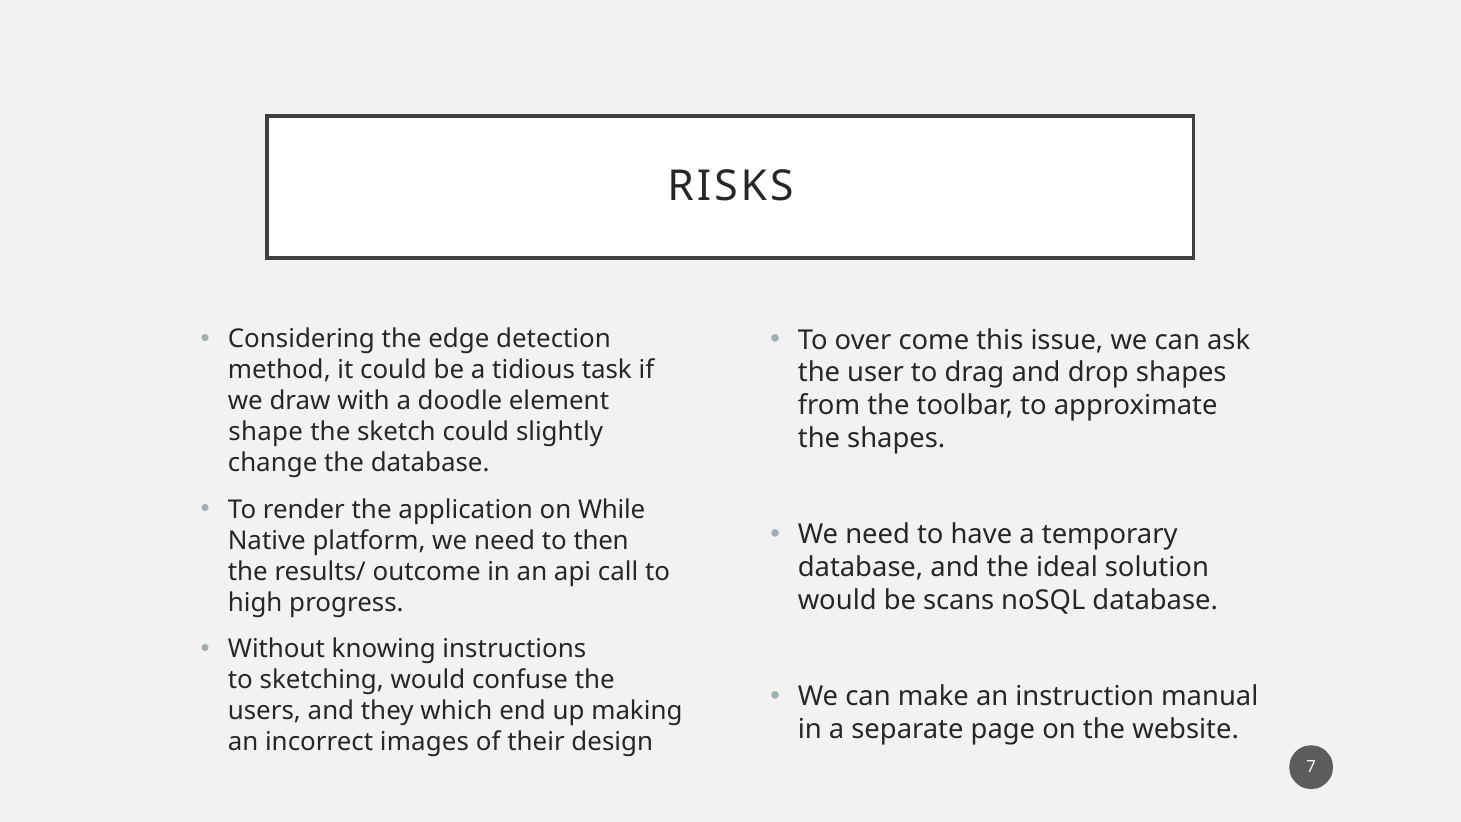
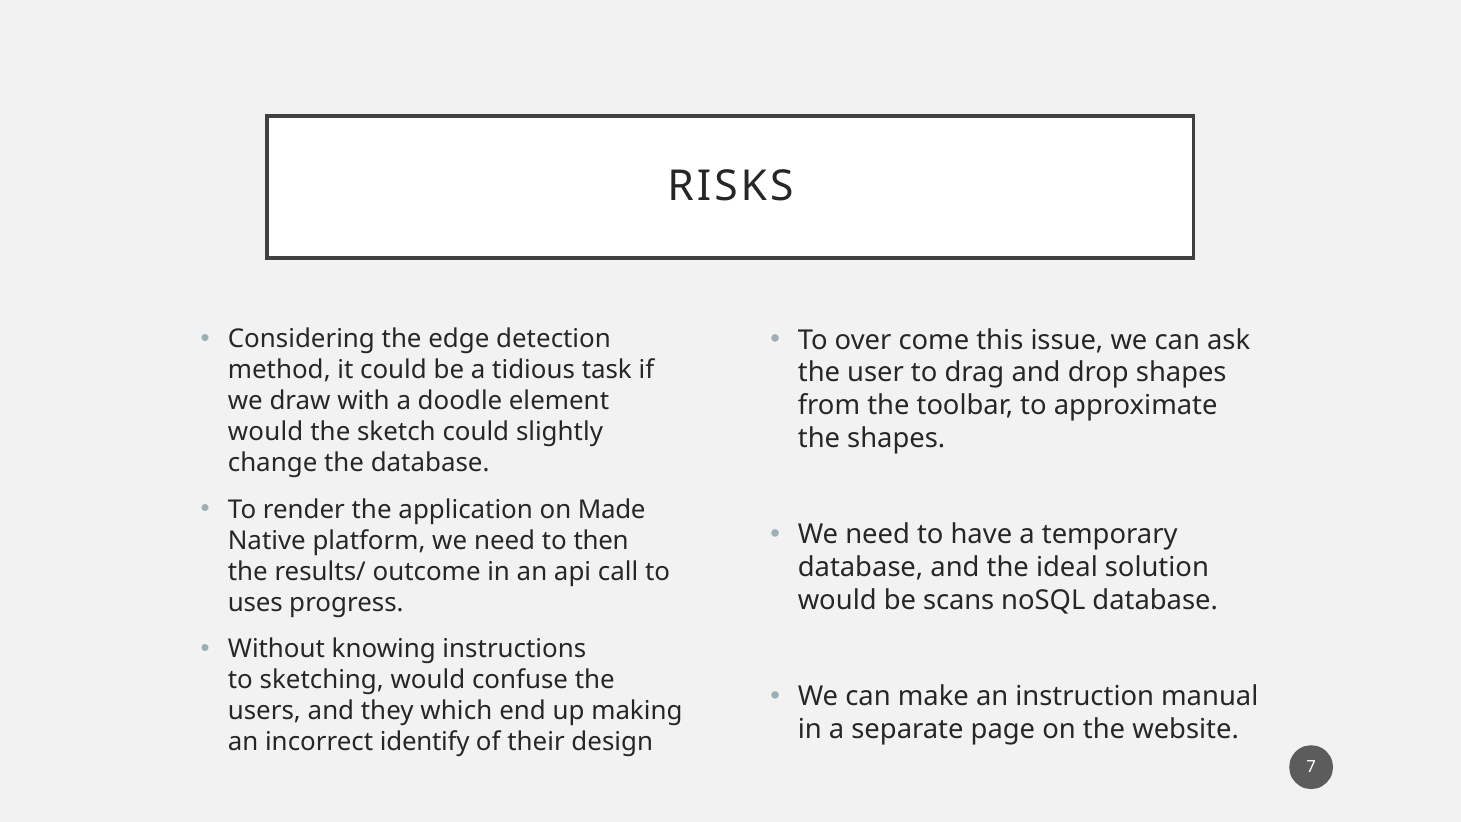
shape at (266, 432): shape -> would
While: While -> Made
high: high -> uses
images: images -> identify
